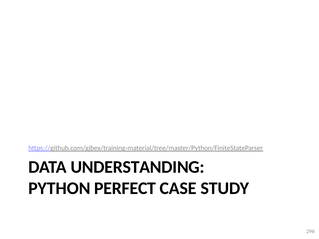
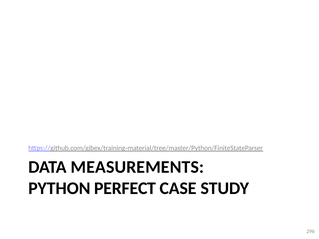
UNDERSTANDING: UNDERSTANDING -> MEASUREMENTS
